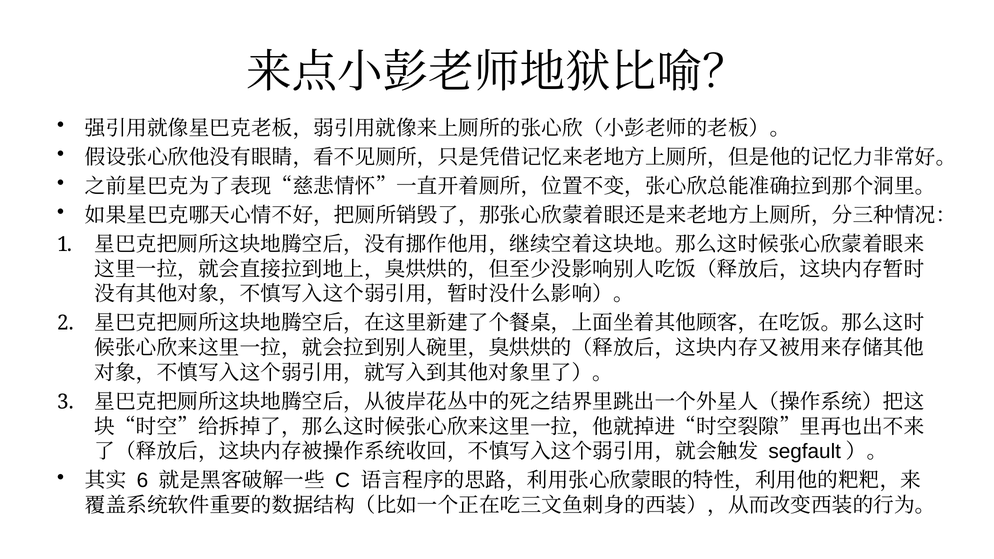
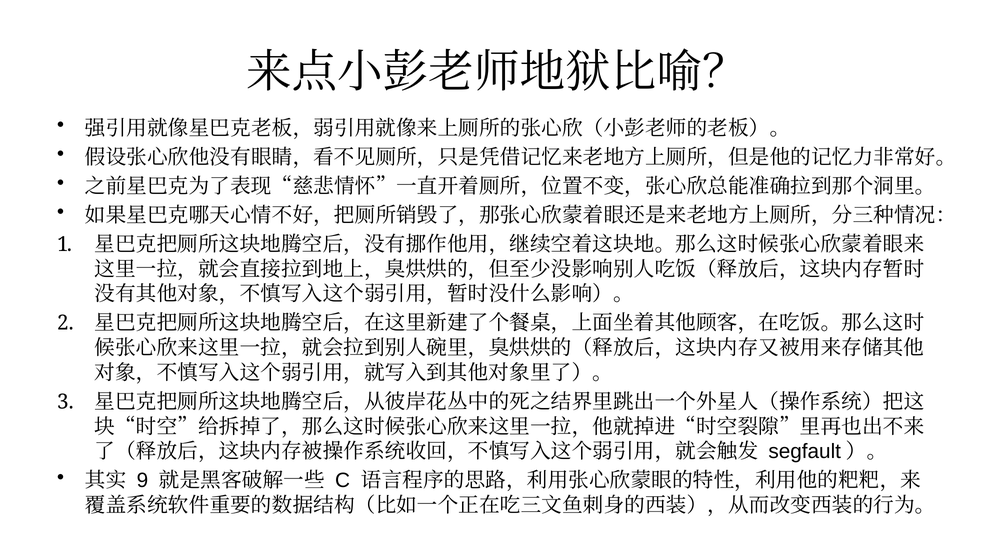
6: 6 -> 9
